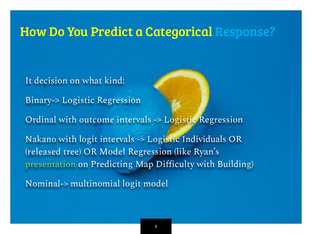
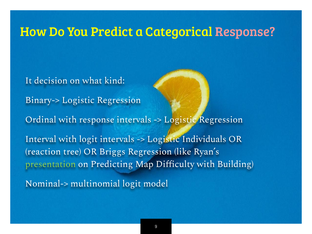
Response at (245, 32) colour: light blue -> pink
with outcome: outcome -> response
Nakano: Nakano -> Interval
released: released -> reaction
OR Model: Model -> Briggs
